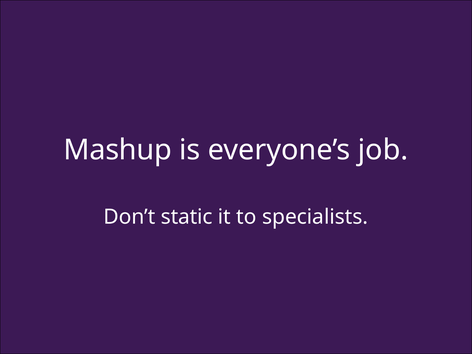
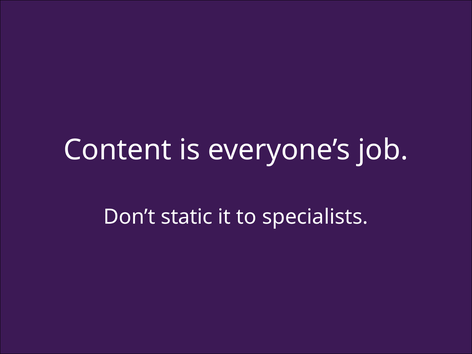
Mashup: Mashup -> Content
